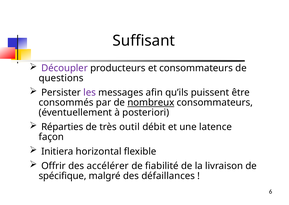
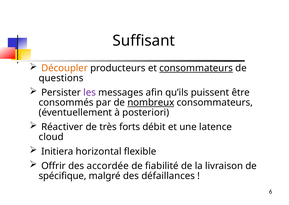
Découpler colour: purple -> orange
consommateurs at (196, 68) underline: none -> present
Réparties: Réparties -> Réactiver
outil: outil -> forts
façon: façon -> cloud
accélérer: accélérer -> accordée
